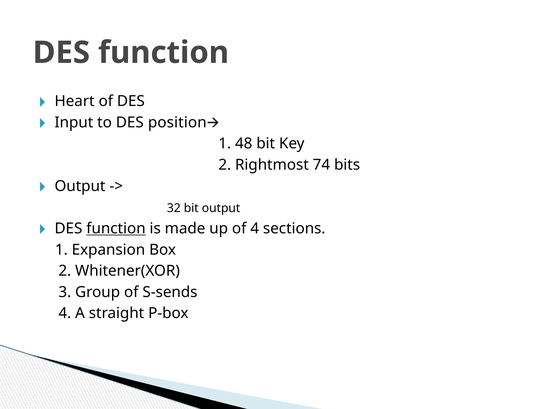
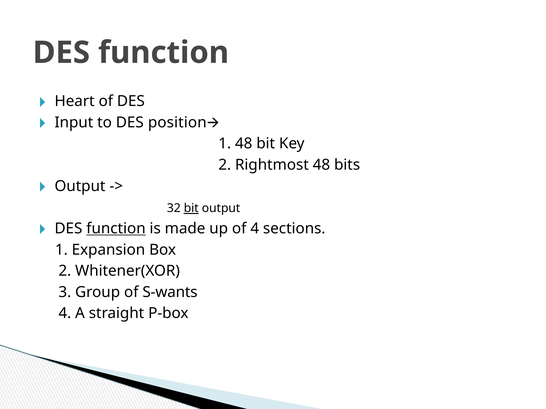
Rightmost 74: 74 -> 48
bit at (191, 209) underline: none -> present
S-sends: S-sends -> S-wants
